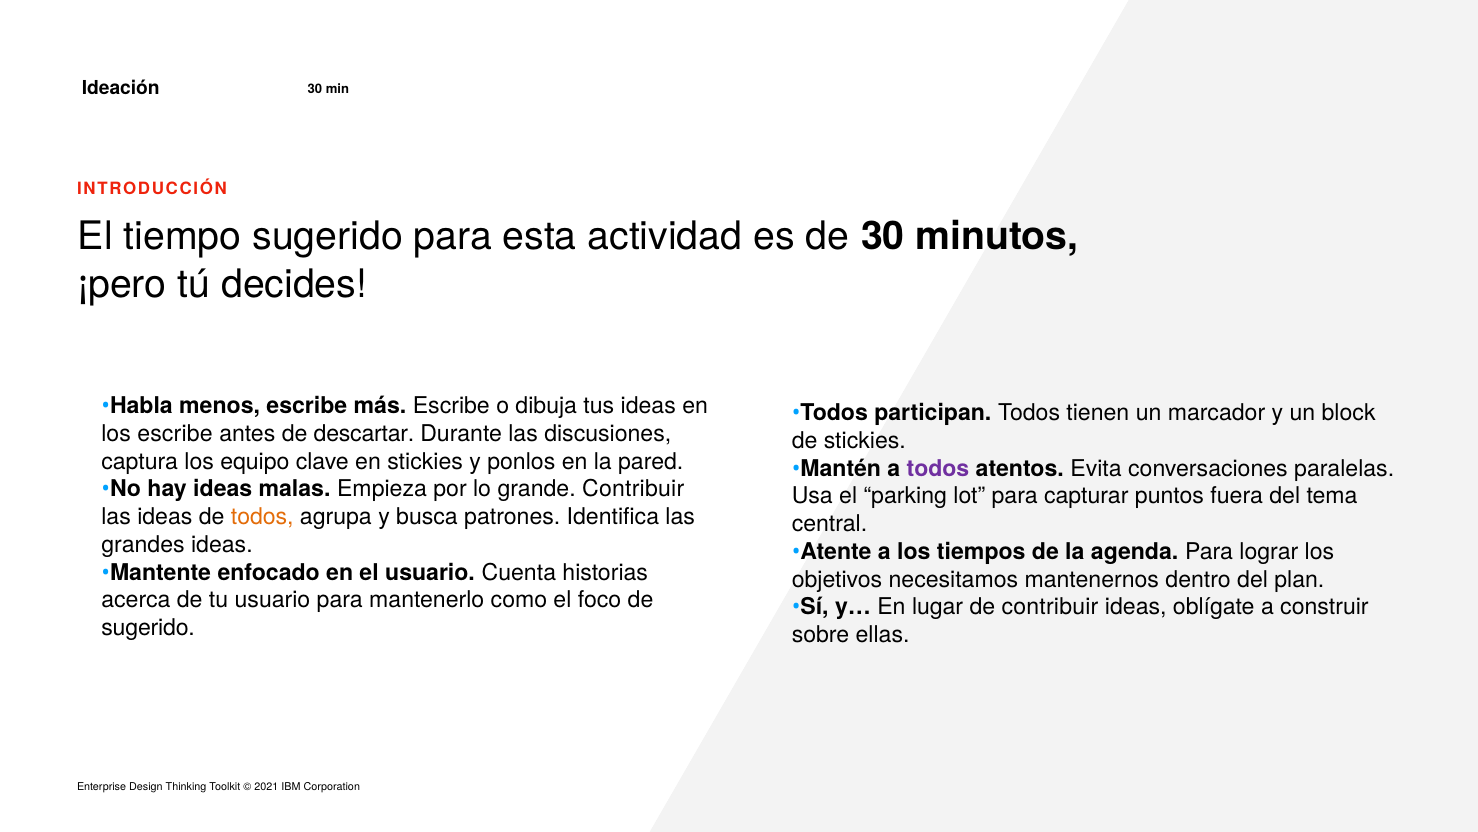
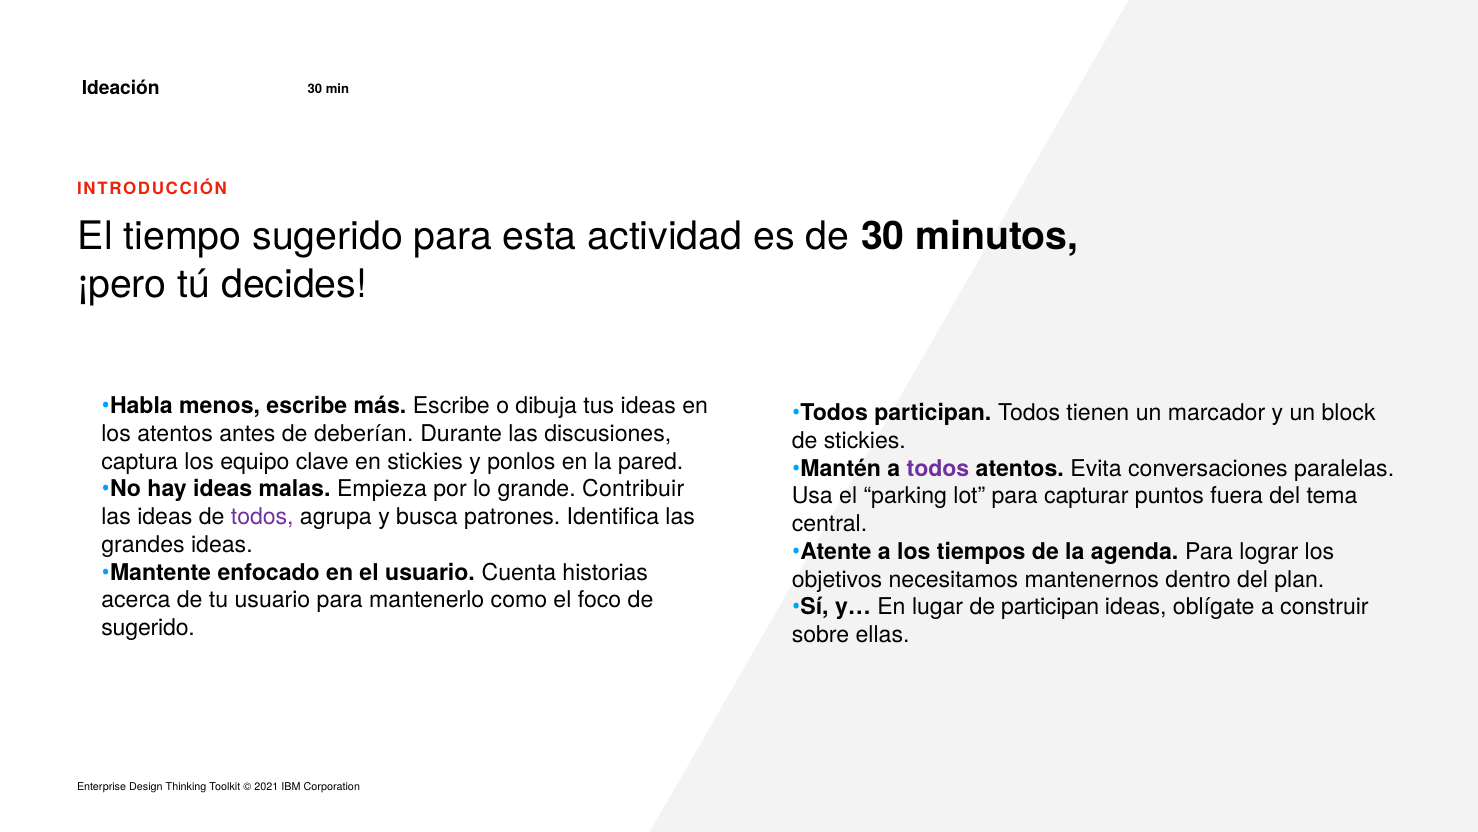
los escribe: escribe -> atentos
descartar: descartar -> deberían
todos at (262, 517) colour: orange -> purple
de contribuir: contribuir -> participan
